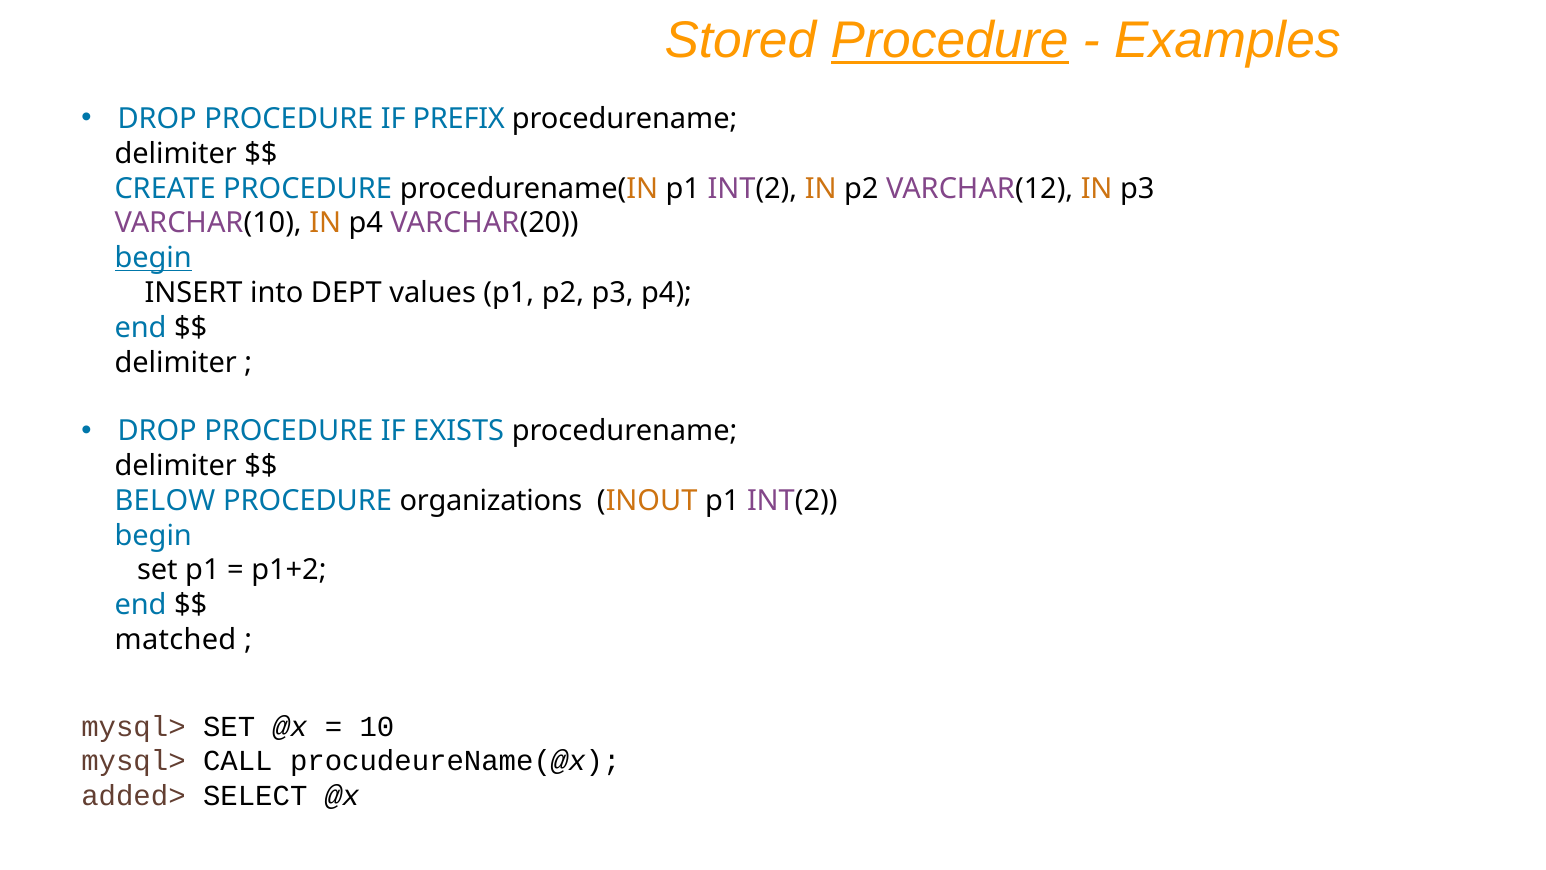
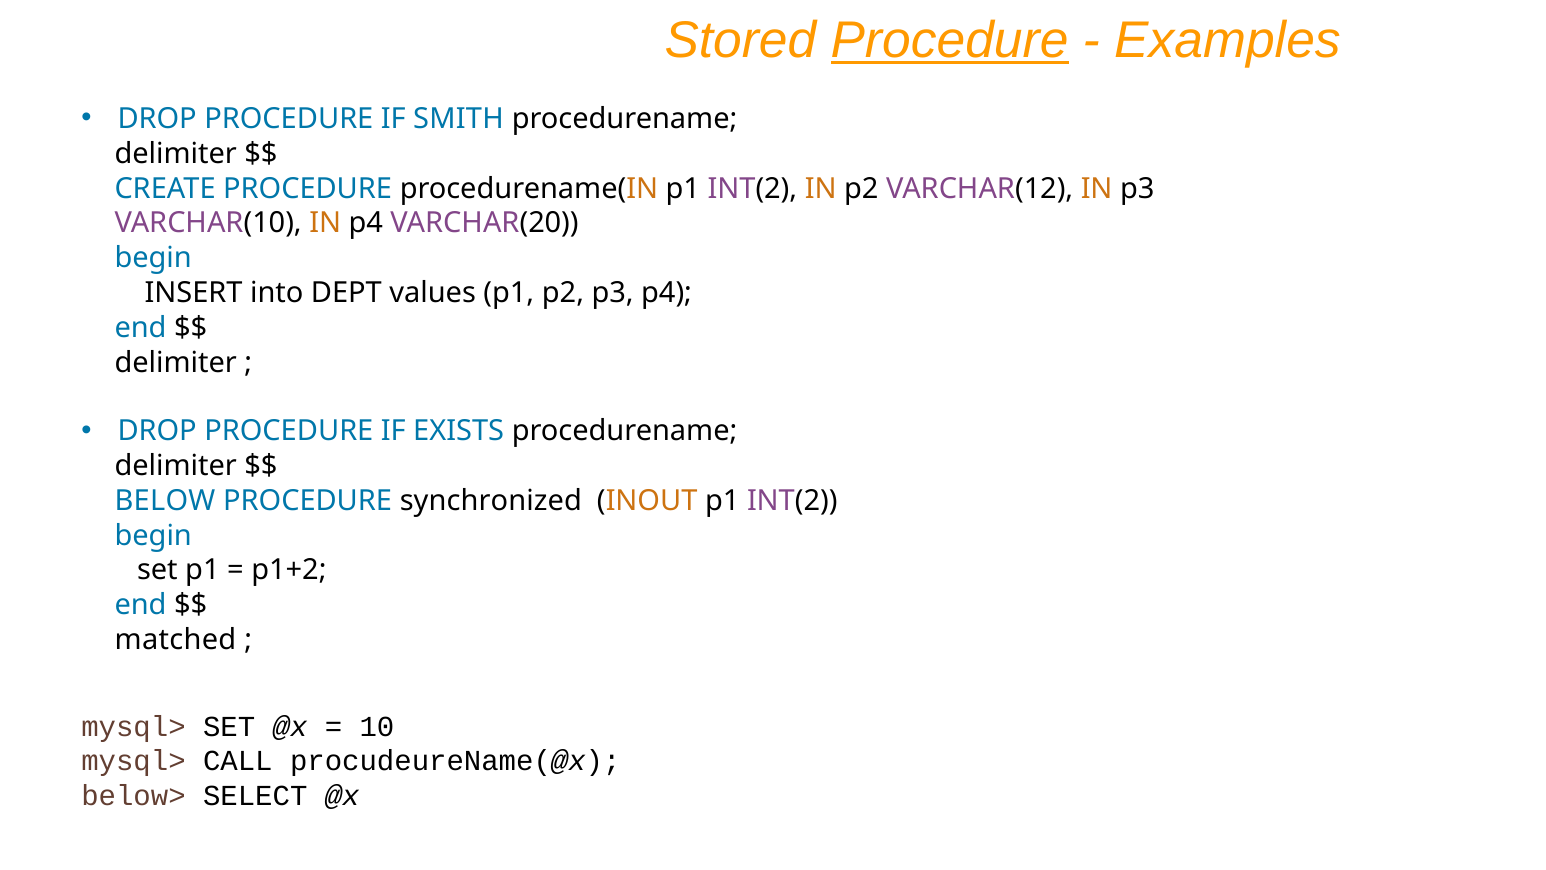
PREFIX: PREFIX -> SMITH
begin at (153, 258) underline: present -> none
organizations: organizations -> synchronized
added>: added> -> below>
